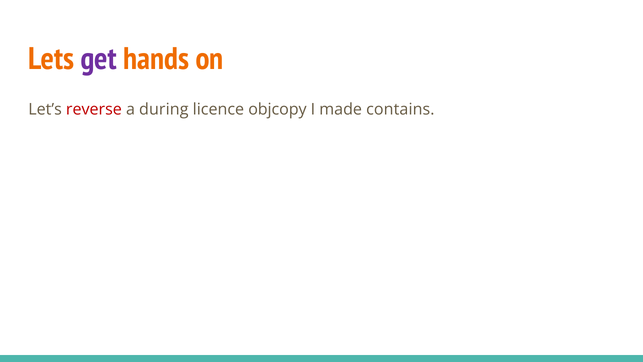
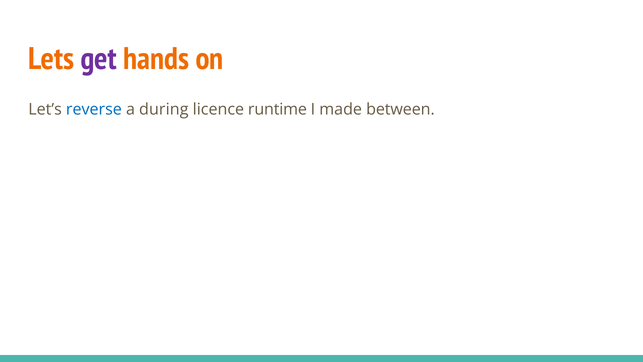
reverse colour: red -> blue
objcopy: objcopy -> runtime
contains: contains -> between
